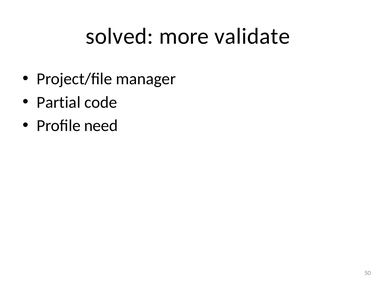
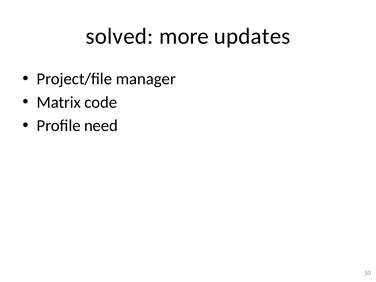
validate: validate -> updates
Partial: Partial -> Matrix
